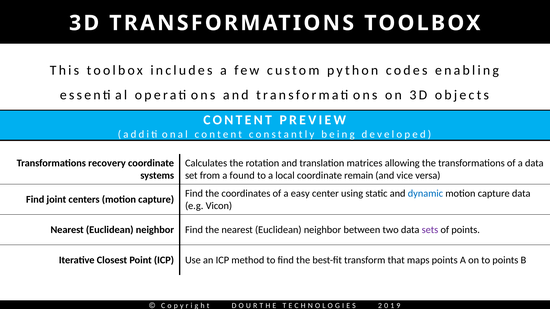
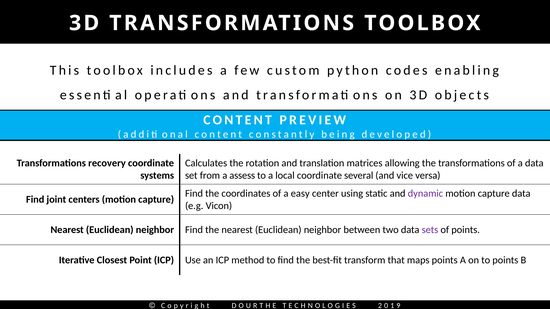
found: found -> assess
remain: remain -> several
dynamic colour: blue -> purple
